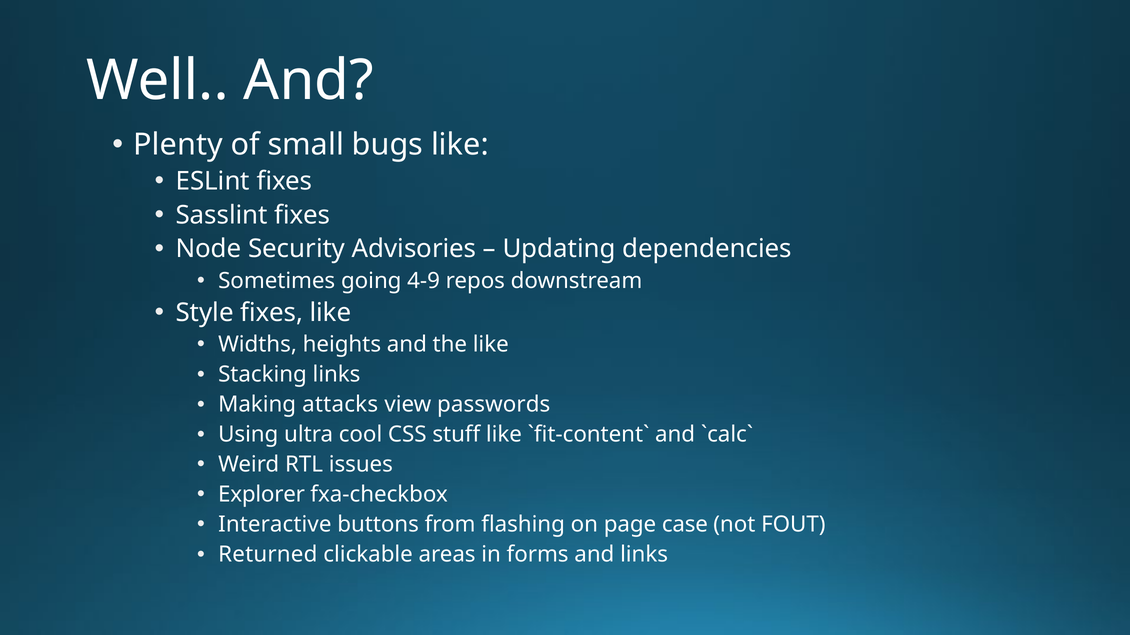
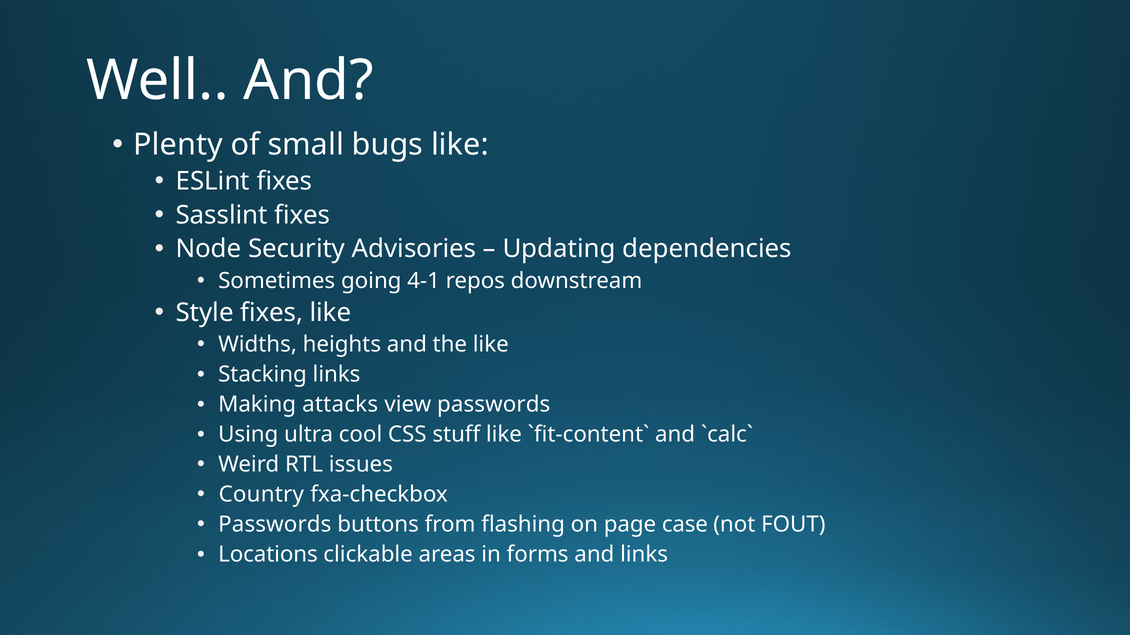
4-9: 4-9 -> 4-1
Explorer: Explorer -> Country
Interactive at (275, 525): Interactive -> Passwords
Returned: Returned -> Locations
